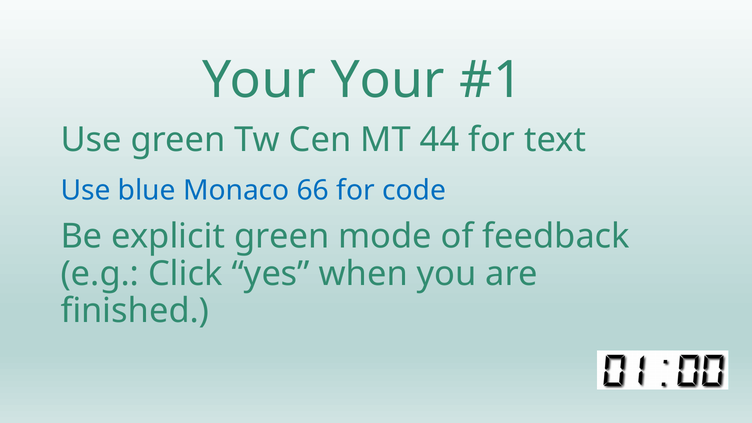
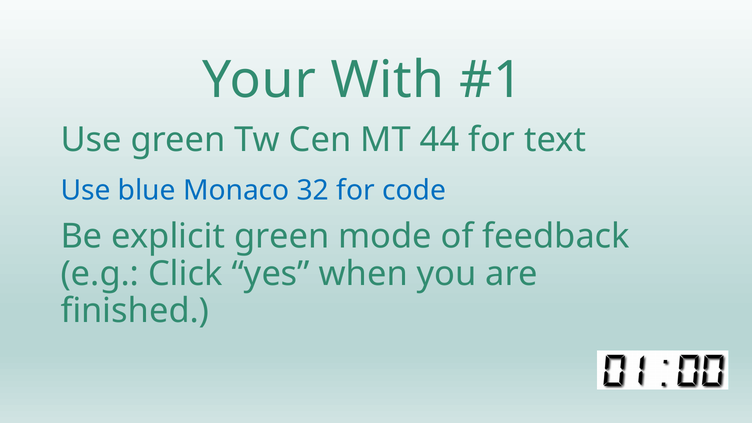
Your Your: Your -> With
66: 66 -> 32
